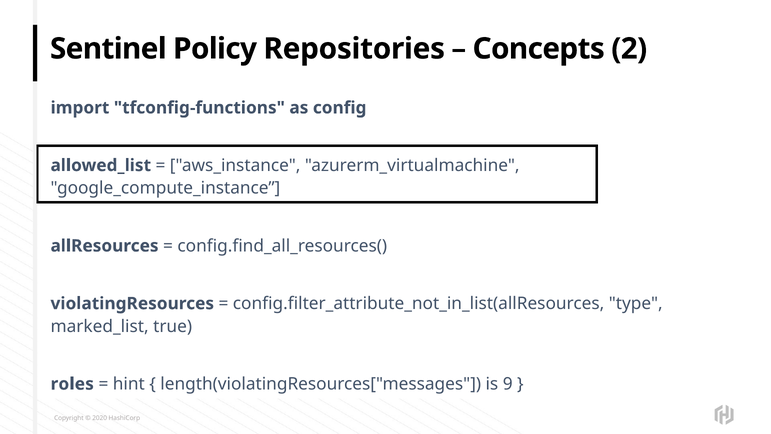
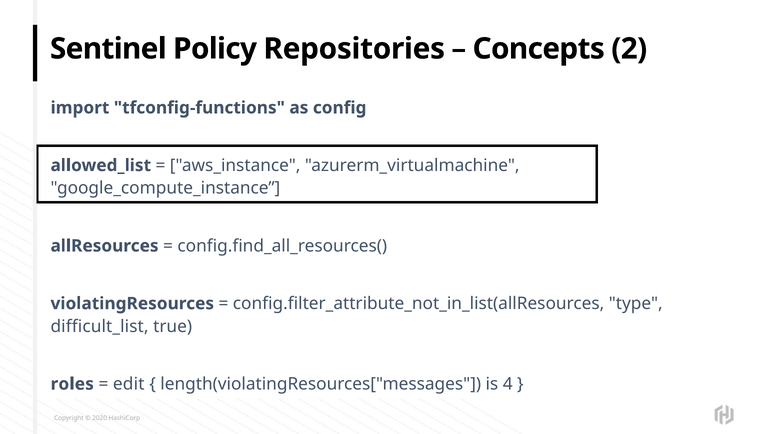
marked_list: marked_list -> difficult_list
hint: hint -> edit
9: 9 -> 4
